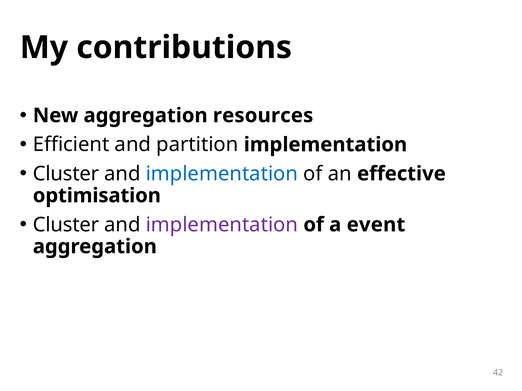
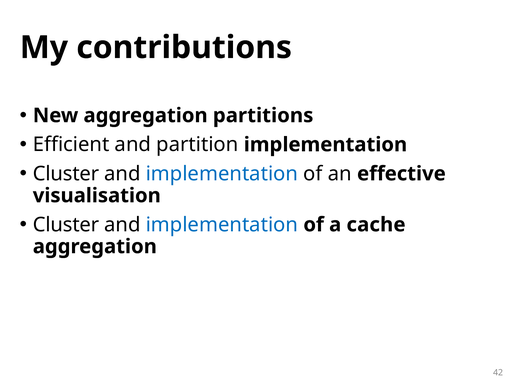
resources: resources -> partitions
optimisation: optimisation -> visualisation
implementation at (222, 225) colour: purple -> blue
event: event -> cache
